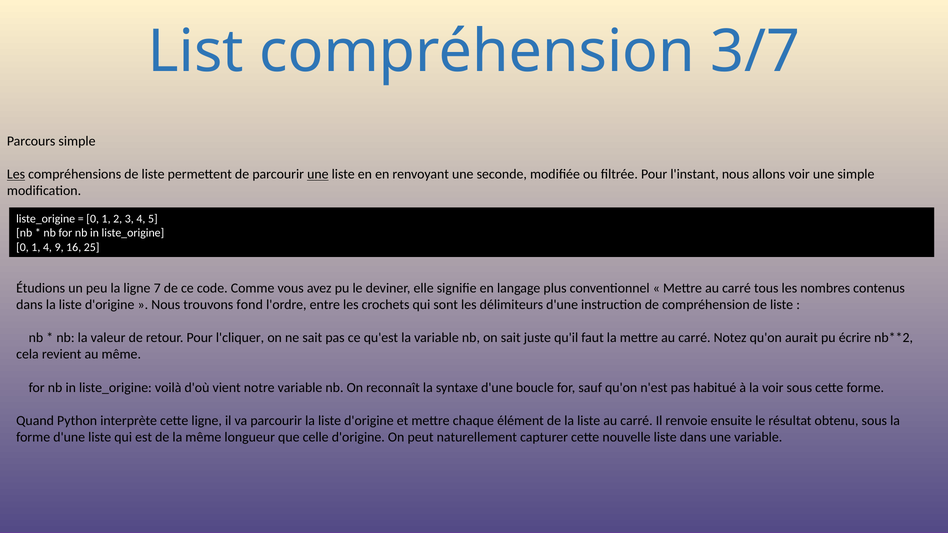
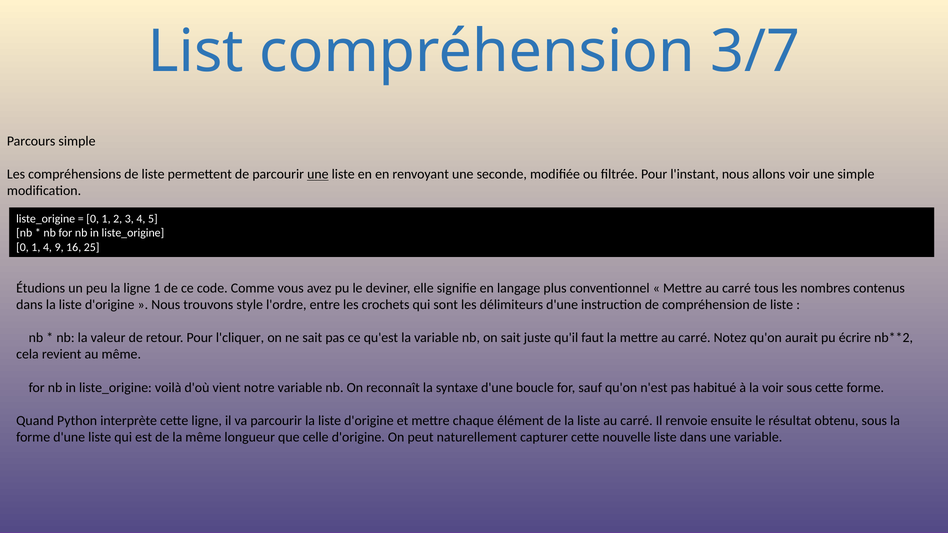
Les at (16, 174) underline: present -> none
ligne 7: 7 -> 1
fond: fond -> style
